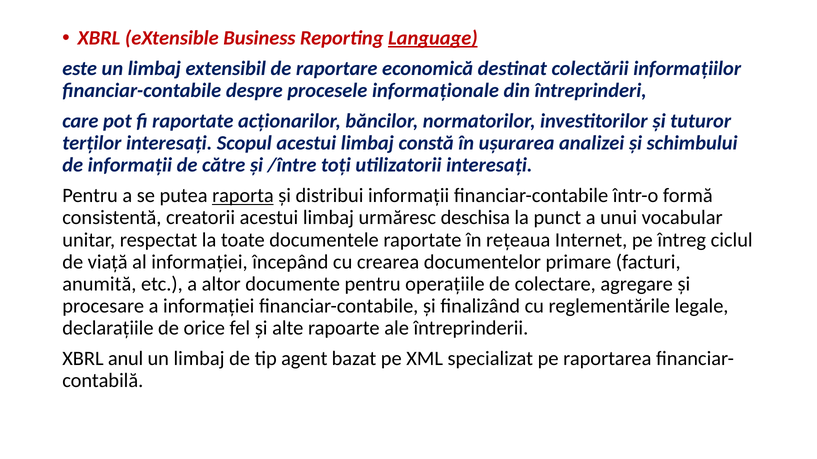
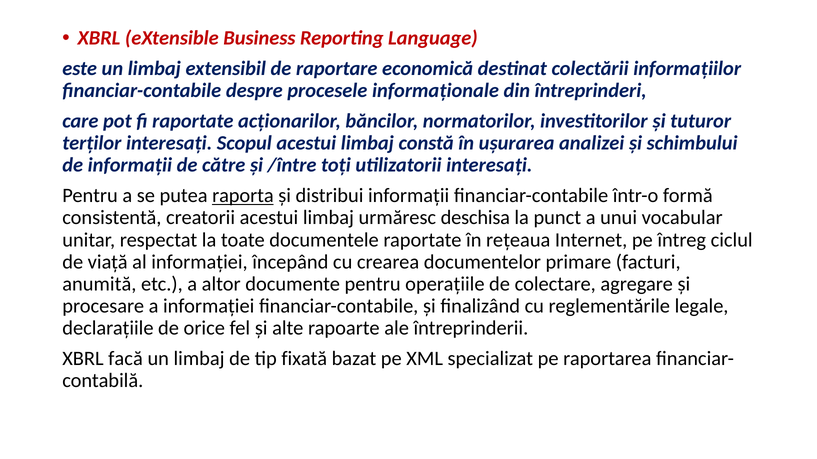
Language underline: present -> none
anul: anul -> facă
agent: agent -> fixată
